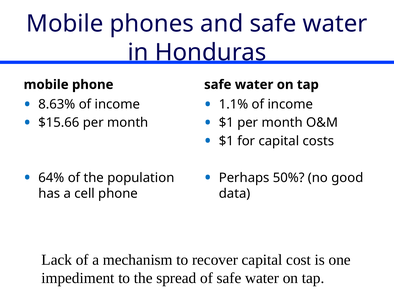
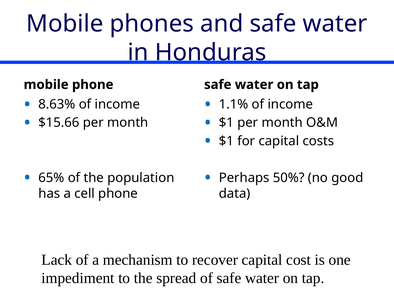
64%: 64% -> 65%
